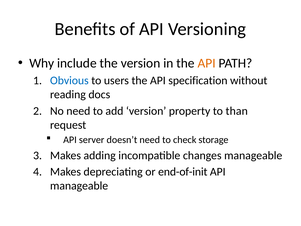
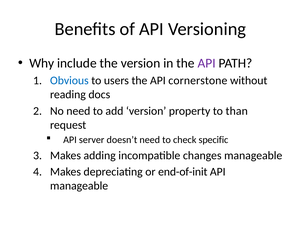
API at (207, 63) colour: orange -> purple
specification: specification -> cornerstone
storage: storage -> specific
